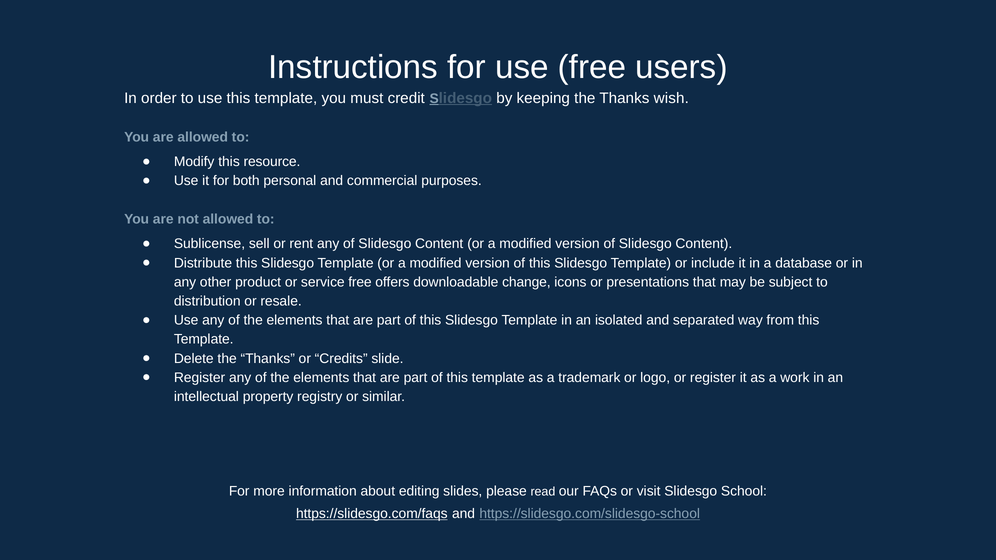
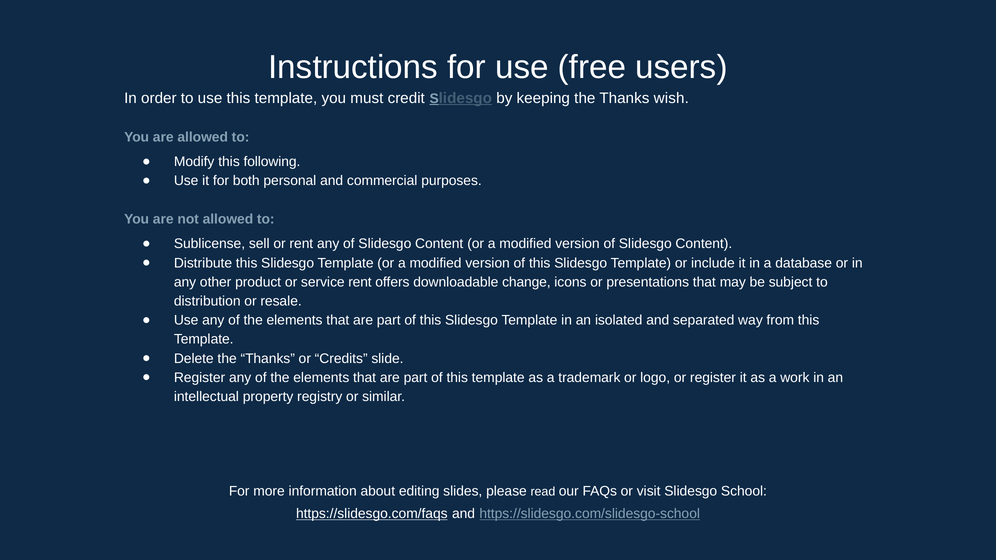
resource: resource -> following
service free: free -> rent
